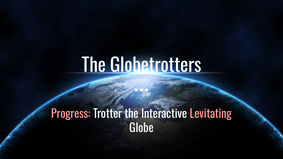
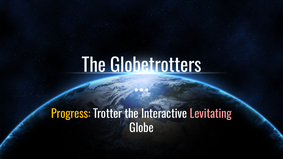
Progress colour: pink -> yellow
